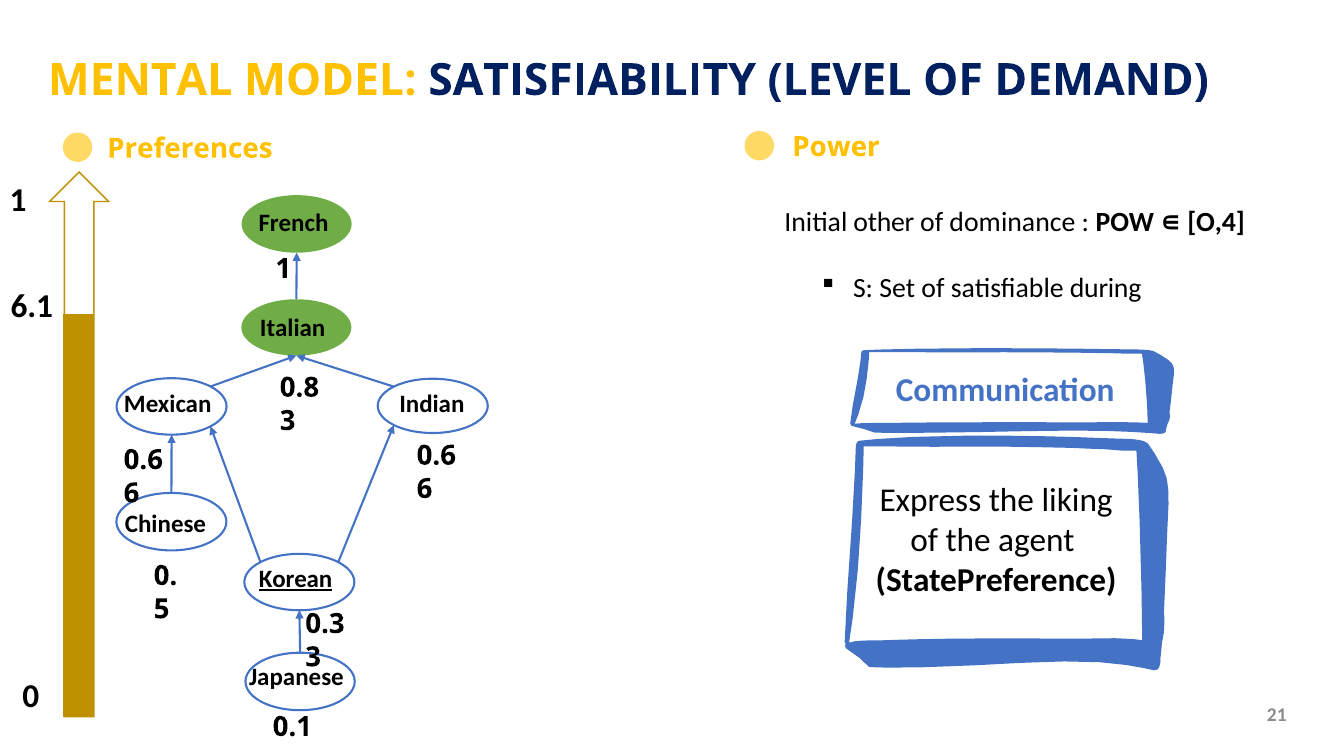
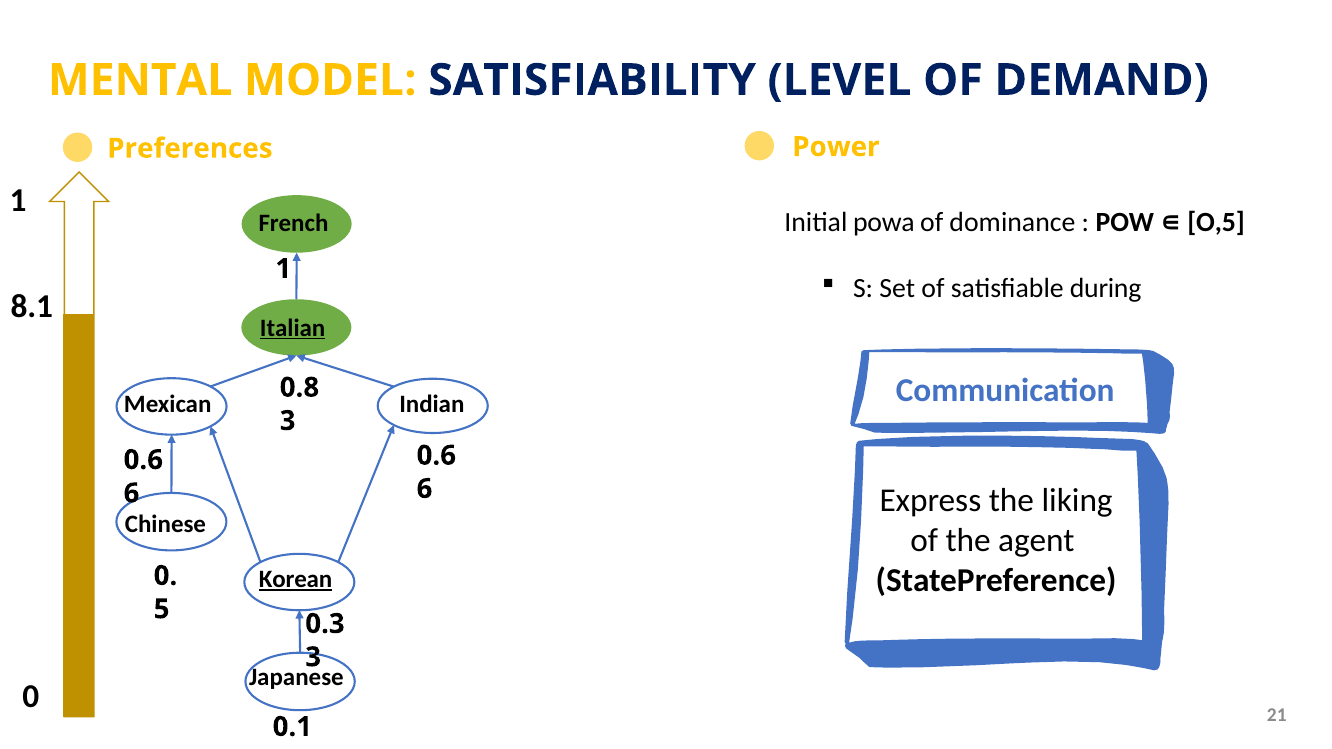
other: other -> powa
O,4: O,4 -> O,5
6.1: 6.1 -> 8.1
Italian underline: none -> present
